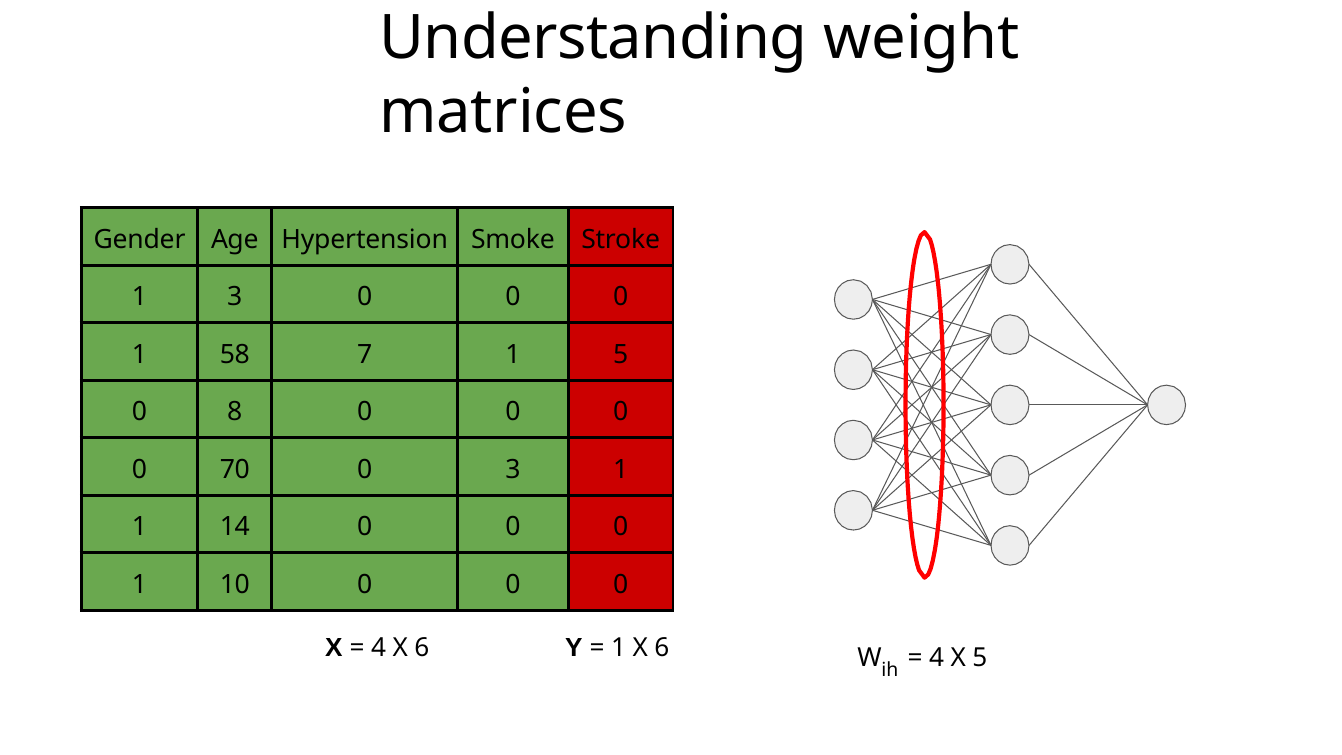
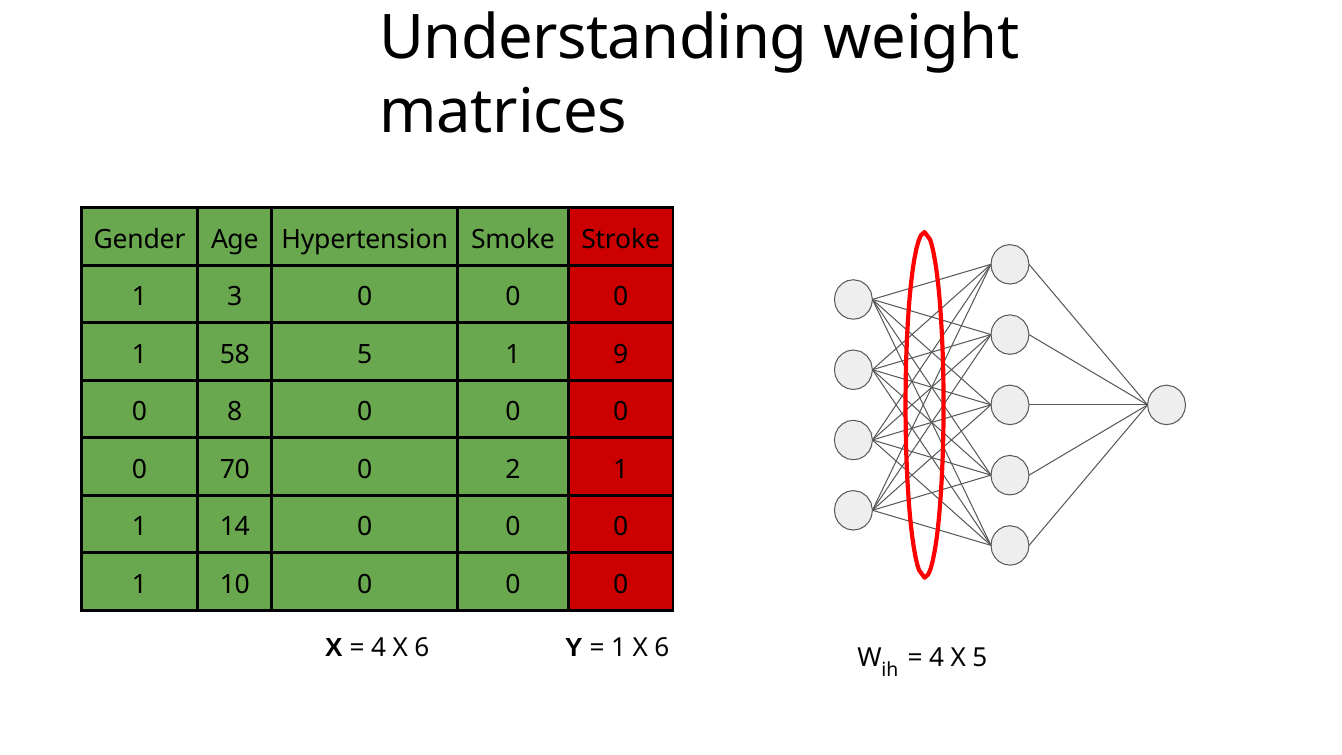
58 7: 7 -> 5
1 5: 5 -> 9
0 3: 3 -> 2
